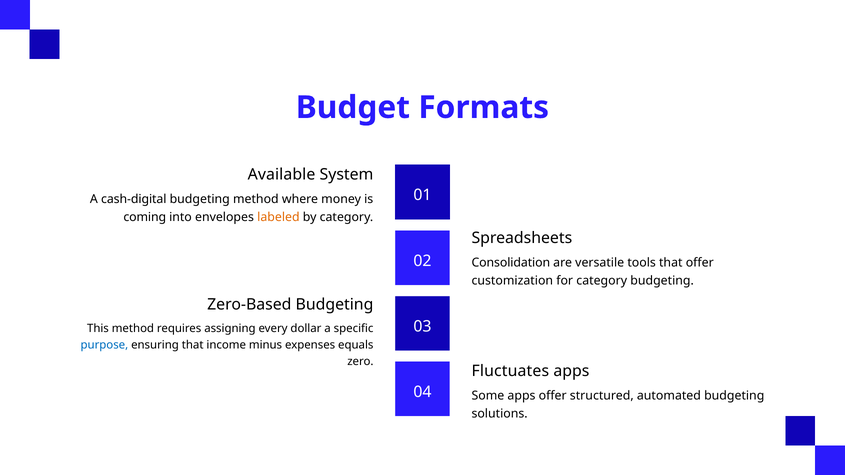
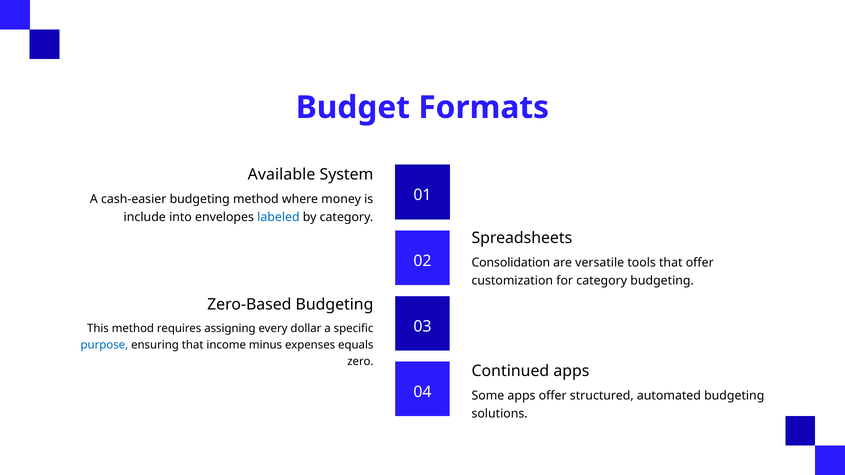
cash-digital: cash-digital -> cash-easier
coming: coming -> include
labeled colour: orange -> blue
Fluctuates: Fluctuates -> Continued
